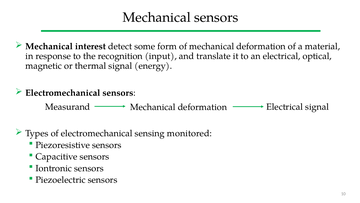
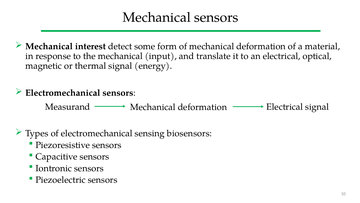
the recognition: recognition -> mechanical
monitored: monitored -> biosensors
